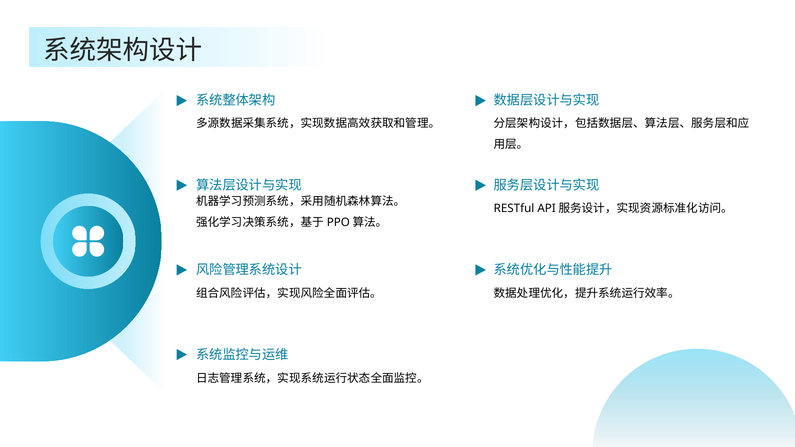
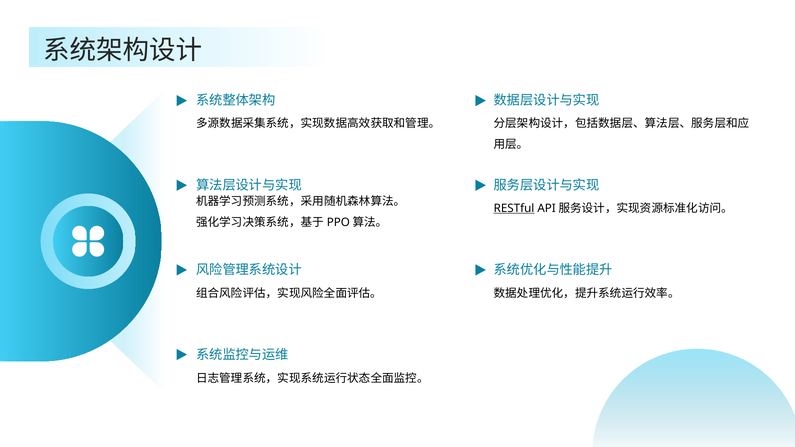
RESTful underline: none -> present
